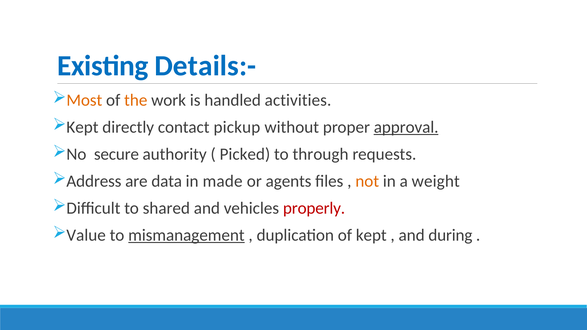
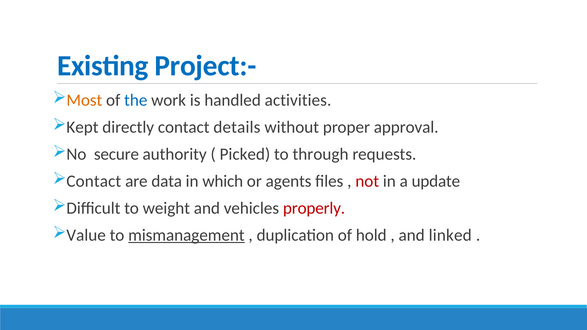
Details:-: Details:- -> Project:-
the colour: orange -> blue
pickup: pickup -> details
approval underline: present -> none
Address at (94, 181): Address -> Contact
made: made -> which
not colour: orange -> red
weight: weight -> update
shared: shared -> weight
of kept: kept -> hold
during: during -> linked
